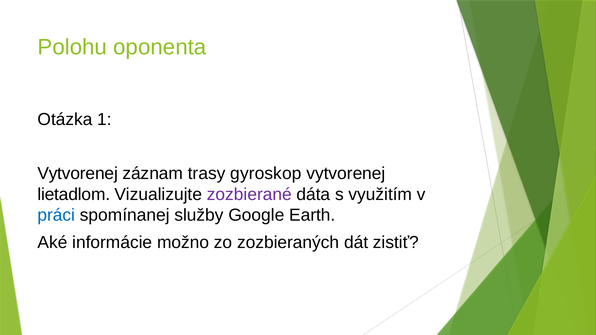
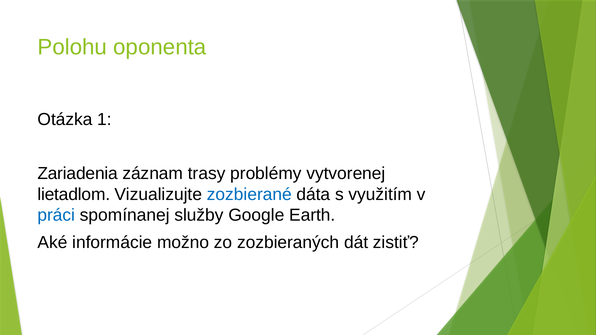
Vytvorenej at (78, 174): Vytvorenej -> Zariadenia
gyroskop: gyroskop -> problémy
zozbierané colour: purple -> blue
